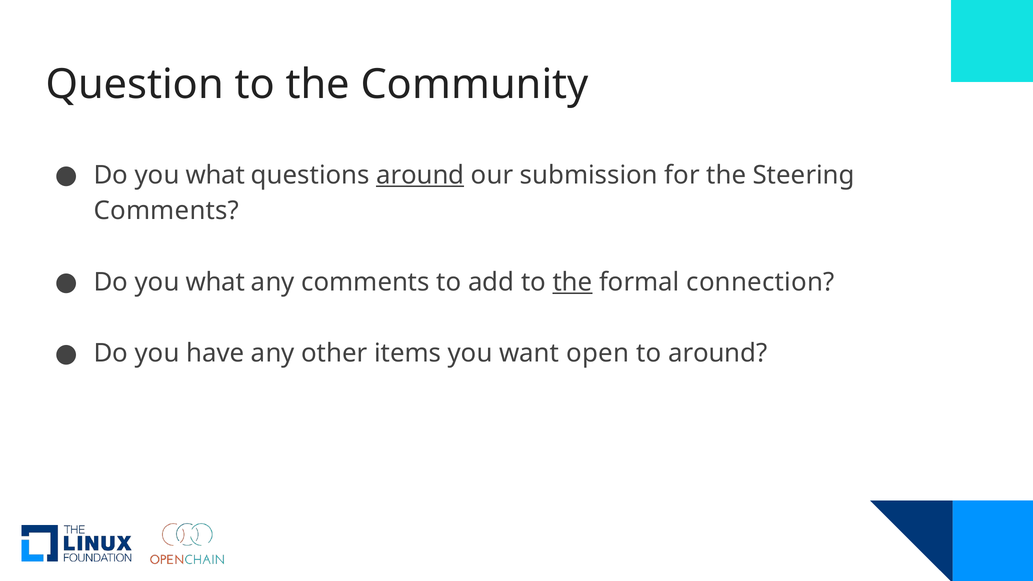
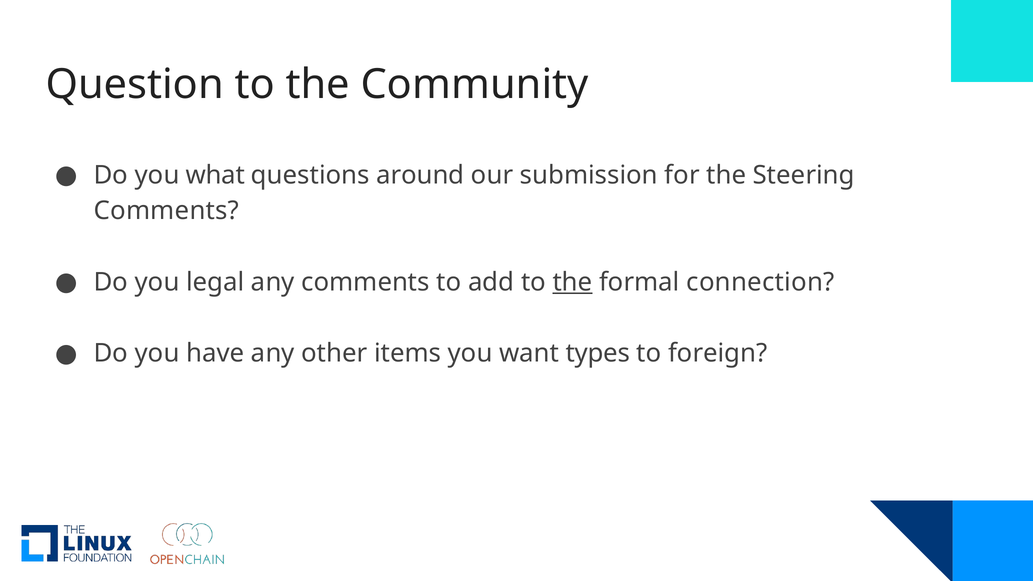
around at (420, 175) underline: present -> none
what at (215, 282): what -> legal
open: open -> types
to around: around -> foreign
